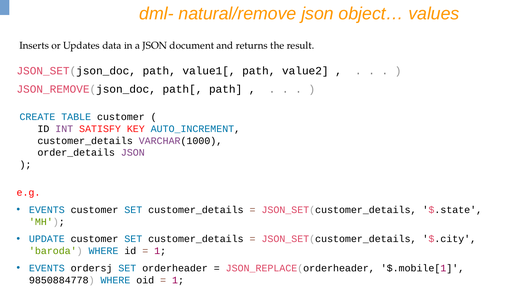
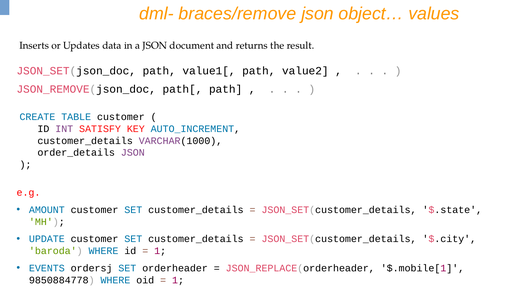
natural/remove: natural/remove -> braces/remove
EVENTS at (47, 210): EVENTS -> AMOUNT
